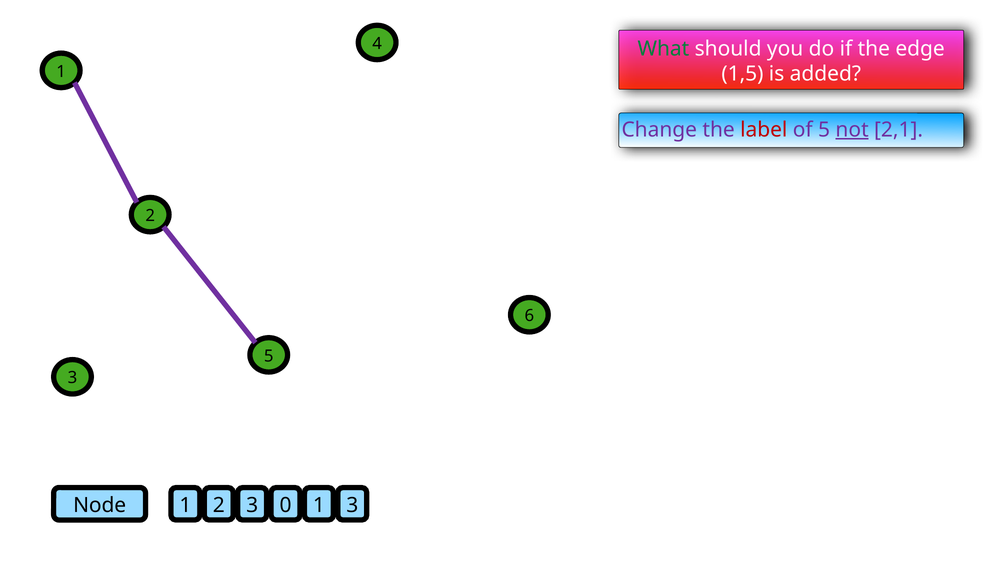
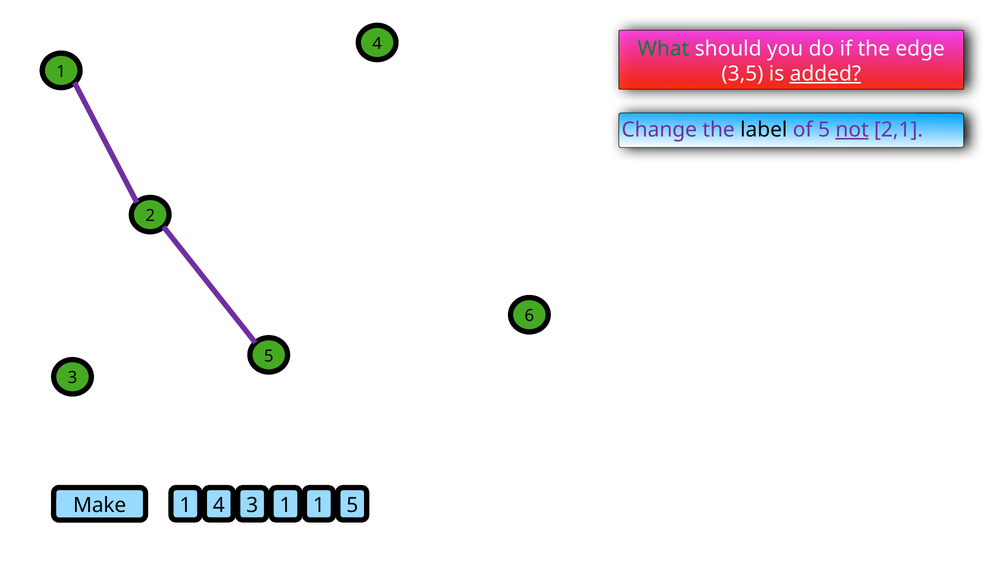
1,5: 1,5 -> 3,5
added underline: none -> present
label colour: red -> black
Node: Node -> Make
2 at (219, 505): 2 -> 4
3 0: 0 -> 1
1 3: 3 -> 5
